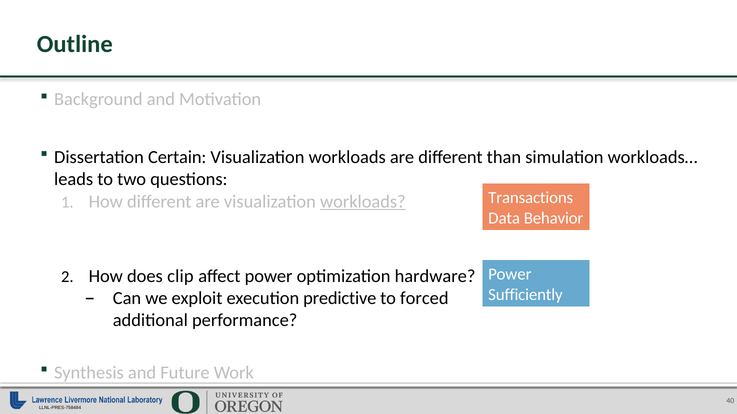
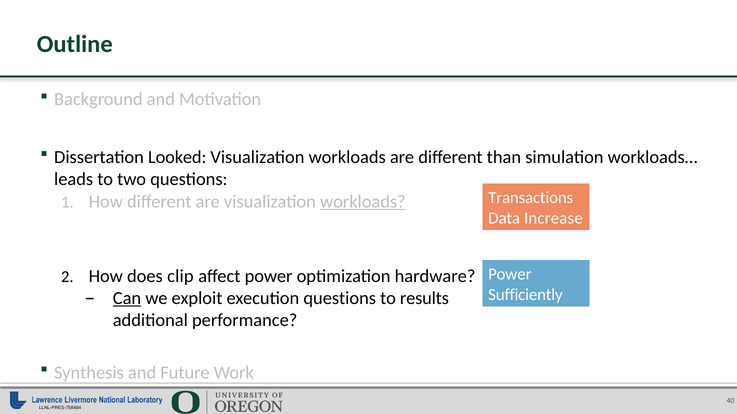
Certain: Certain -> Looked
Behavior: Behavior -> Increase
Can underline: none -> present
execution predictive: predictive -> questions
forced: forced -> results
